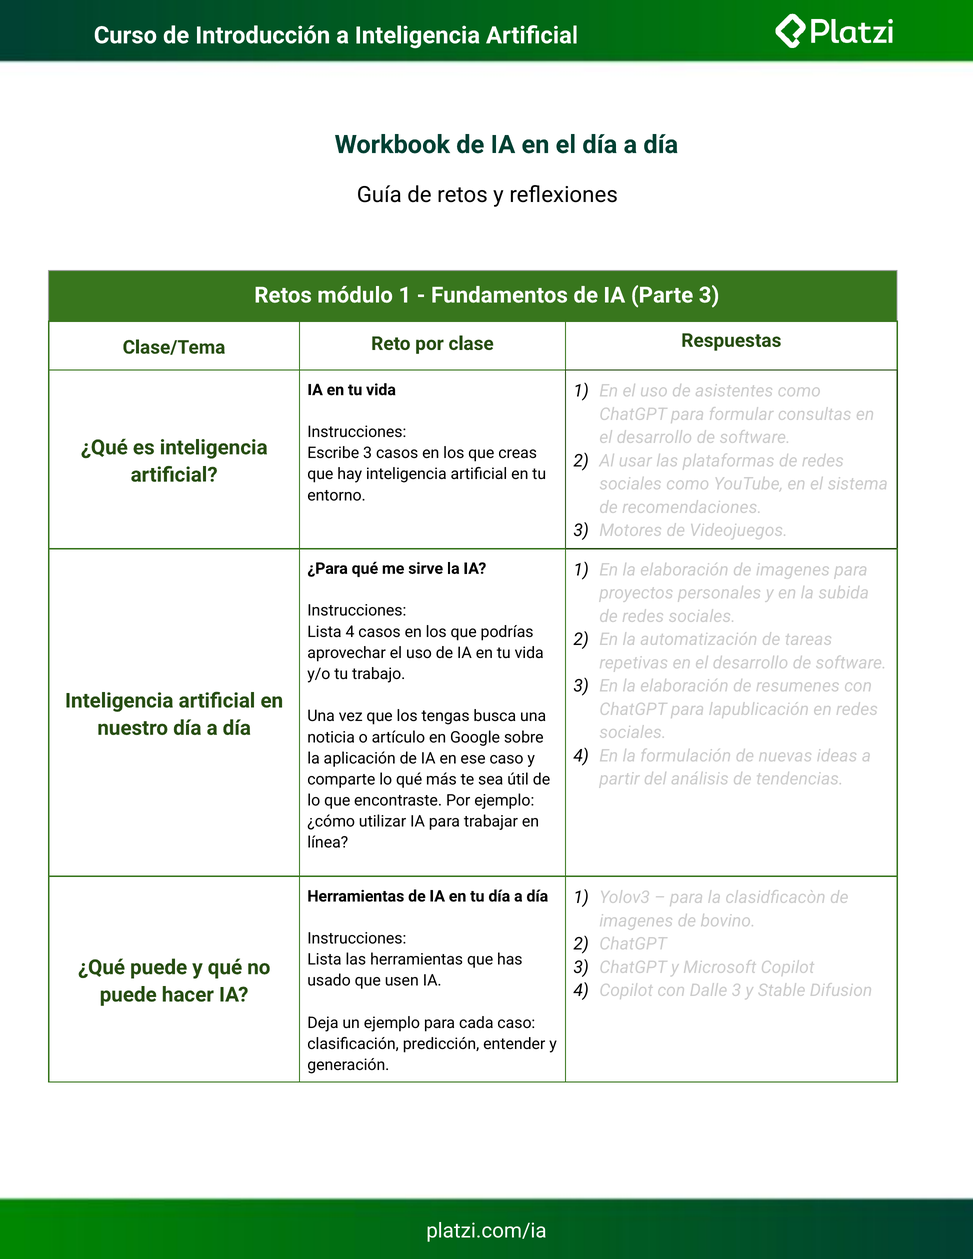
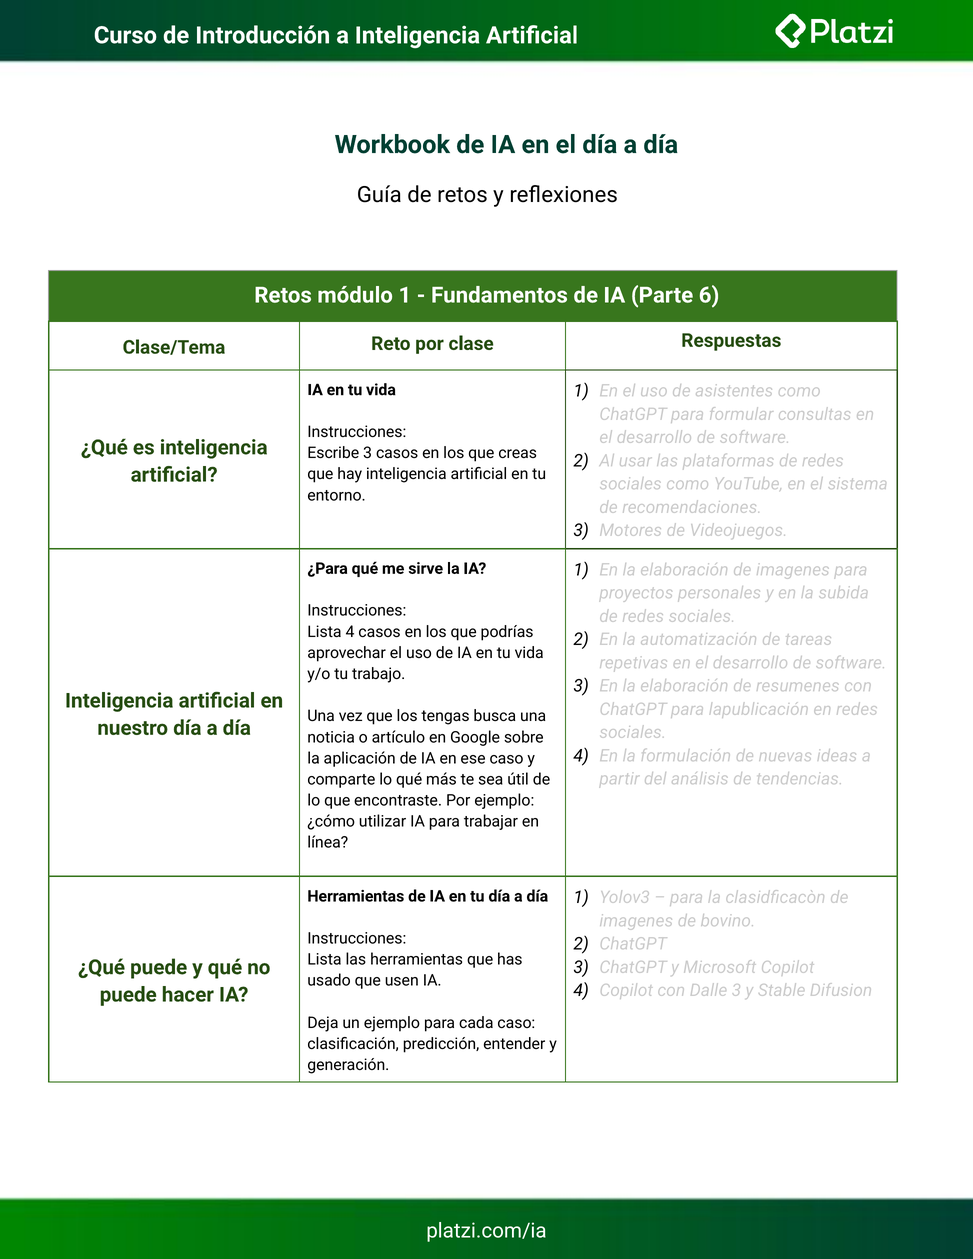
Parte 3: 3 -> 6
